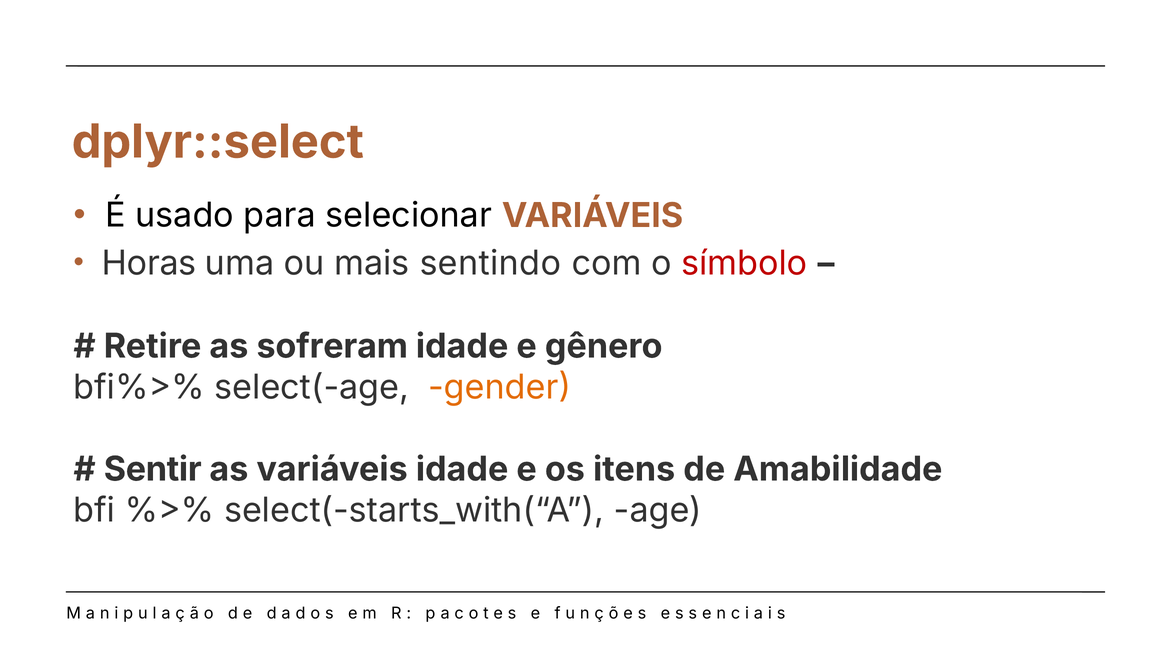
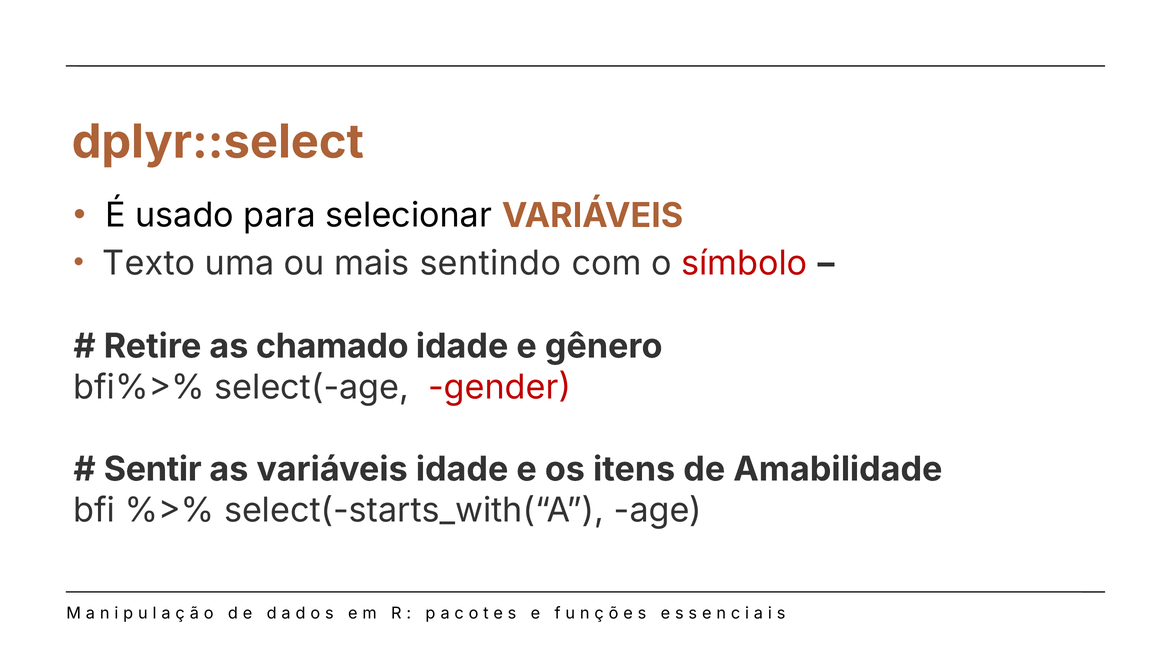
Horas: Horas -> Texto
sofreram: sofreram -> chamado
gender colour: orange -> red
